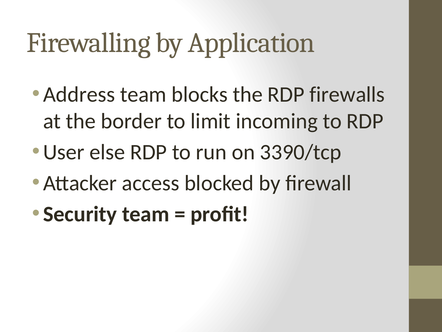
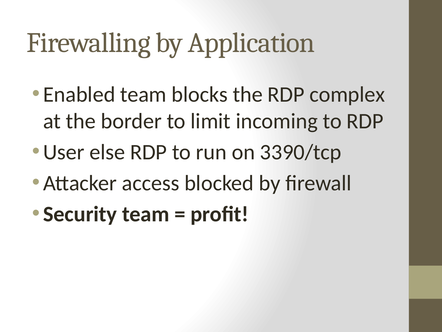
Address: Address -> Enabled
firewalls: firewalls -> complex
